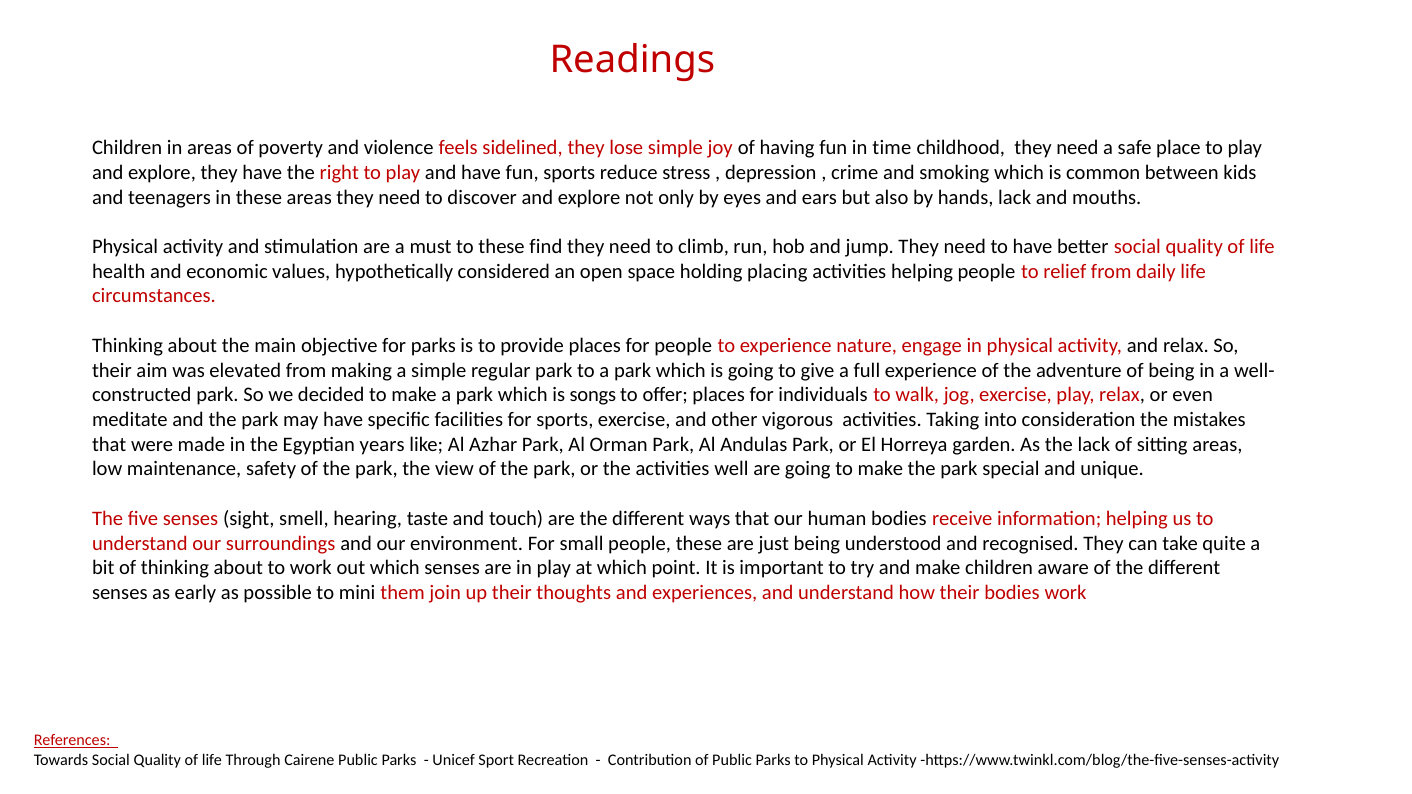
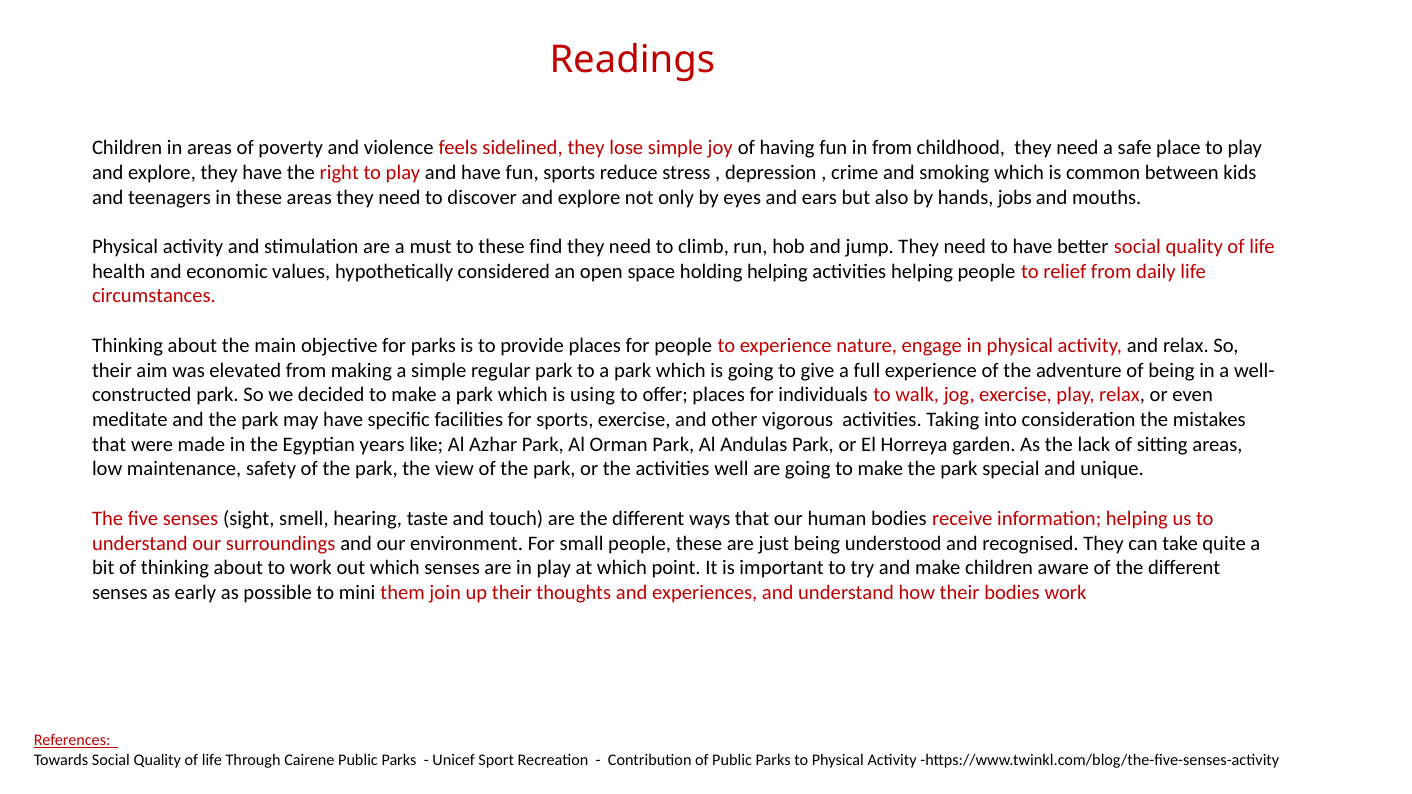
in time: time -> from
hands lack: lack -> jobs
holding placing: placing -> helping
songs: songs -> using
